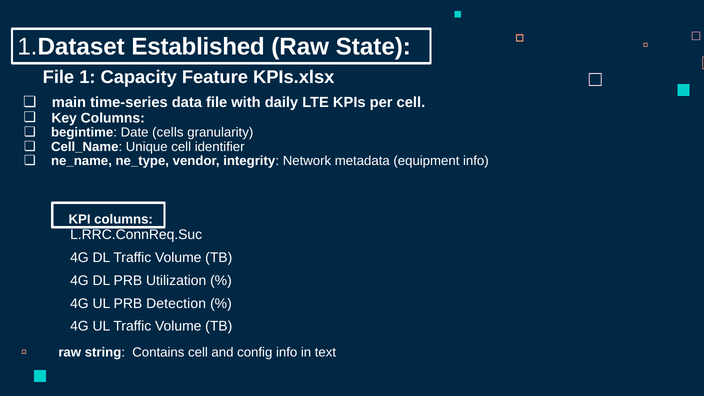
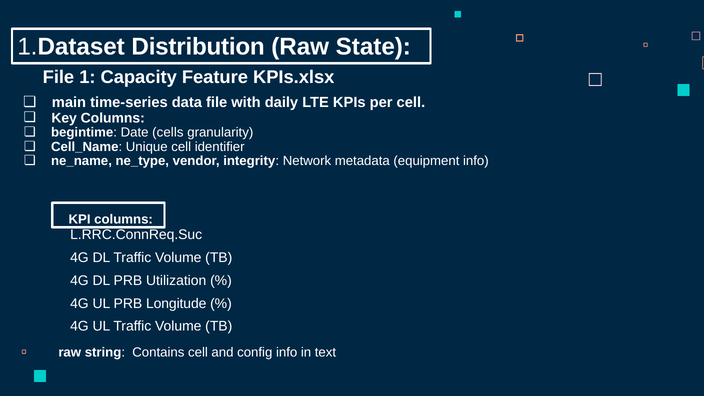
Established: Established -> Distribution
Detection: Detection -> Longitude
